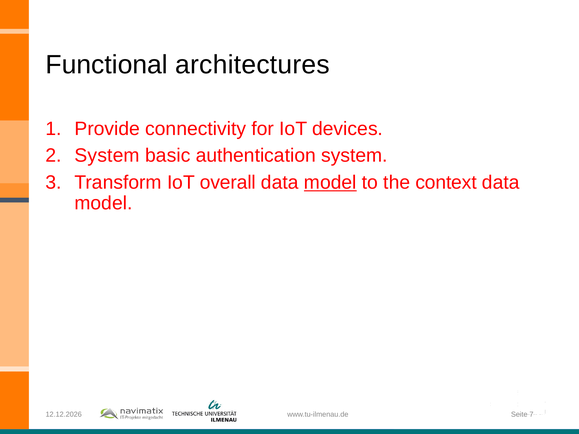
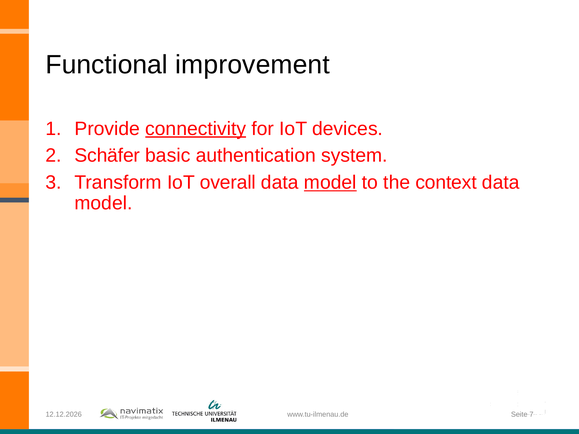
architectures: architectures -> improvement
connectivity underline: none -> present
System at (107, 156): System -> Schäfer
